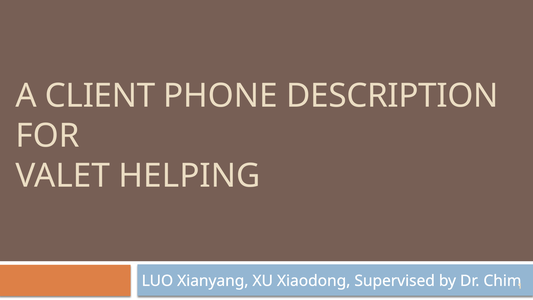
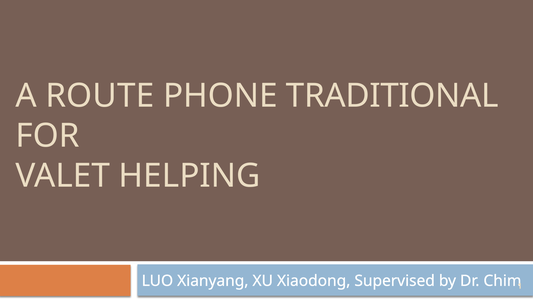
CLIENT: CLIENT -> ROUTE
DESCRIPTION: DESCRIPTION -> TRADITIONAL
